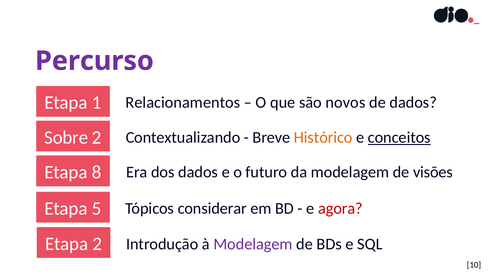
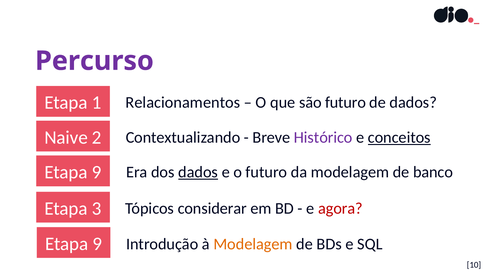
são novos: novos -> futuro
Sobre: Sobre -> Naive
Histórico colour: orange -> purple
8 at (97, 172): 8 -> 9
dados at (198, 172) underline: none -> present
visões: visões -> banco
5: 5 -> 3
2 at (97, 243): 2 -> 9
Modelagem at (253, 244) colour: purple -> orange
